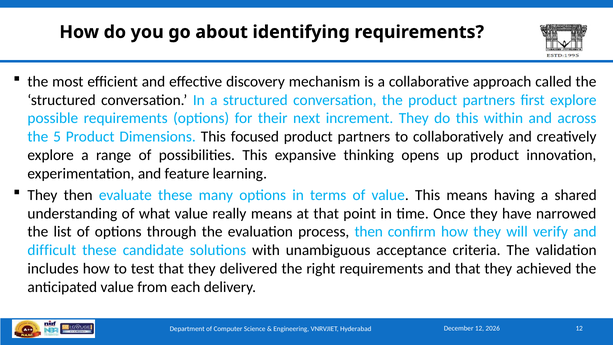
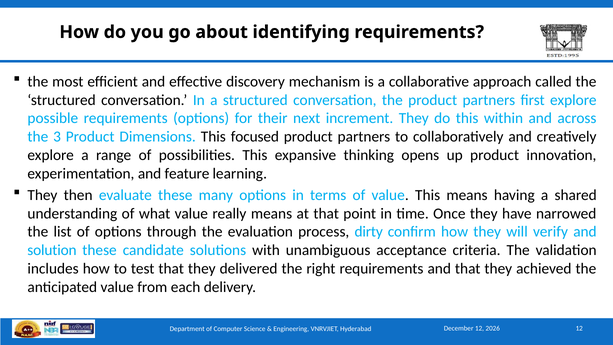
5: 5 -> 3
process then: then -> dirty
difficult: difficult -> solution
